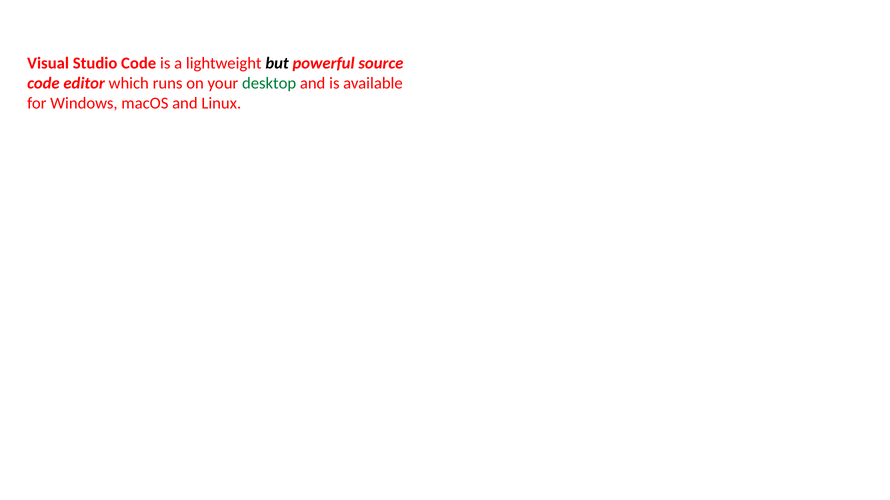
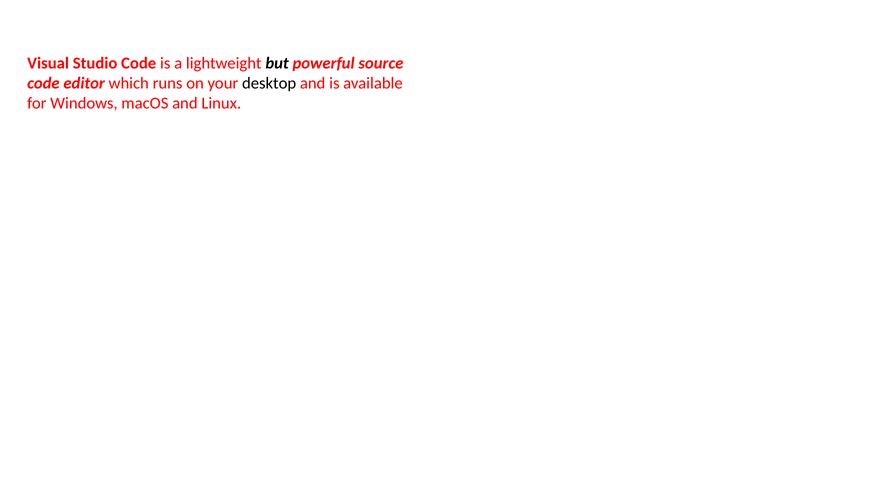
desktop colour: green -> black
